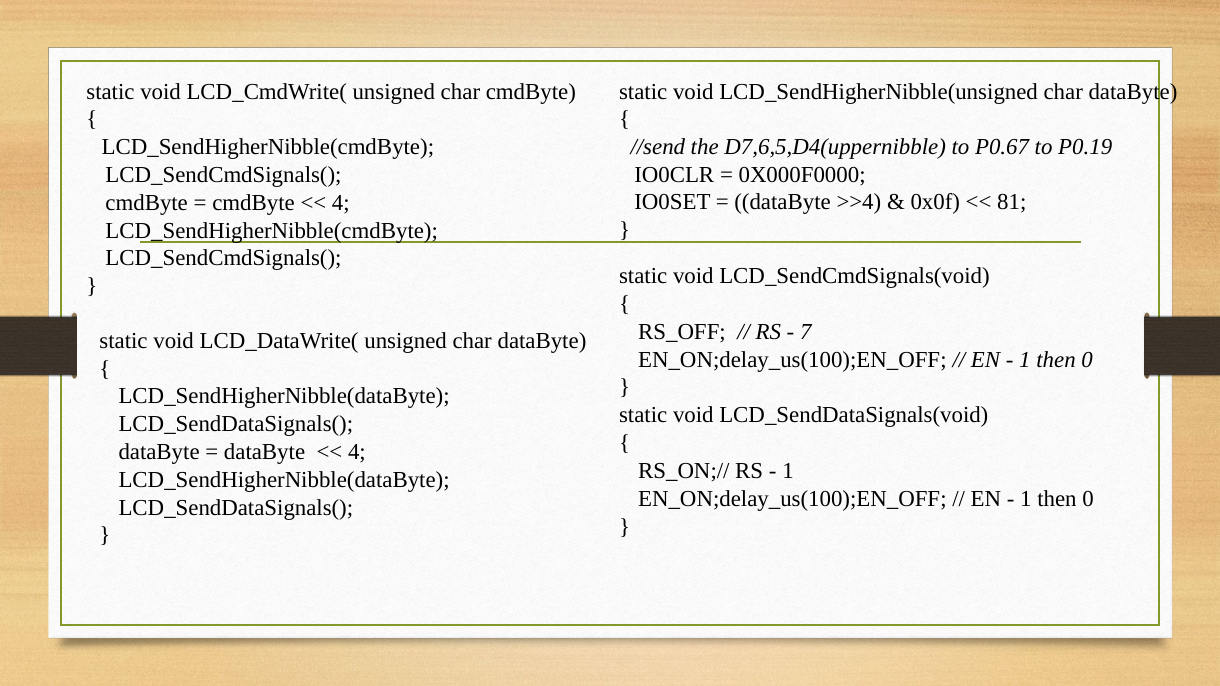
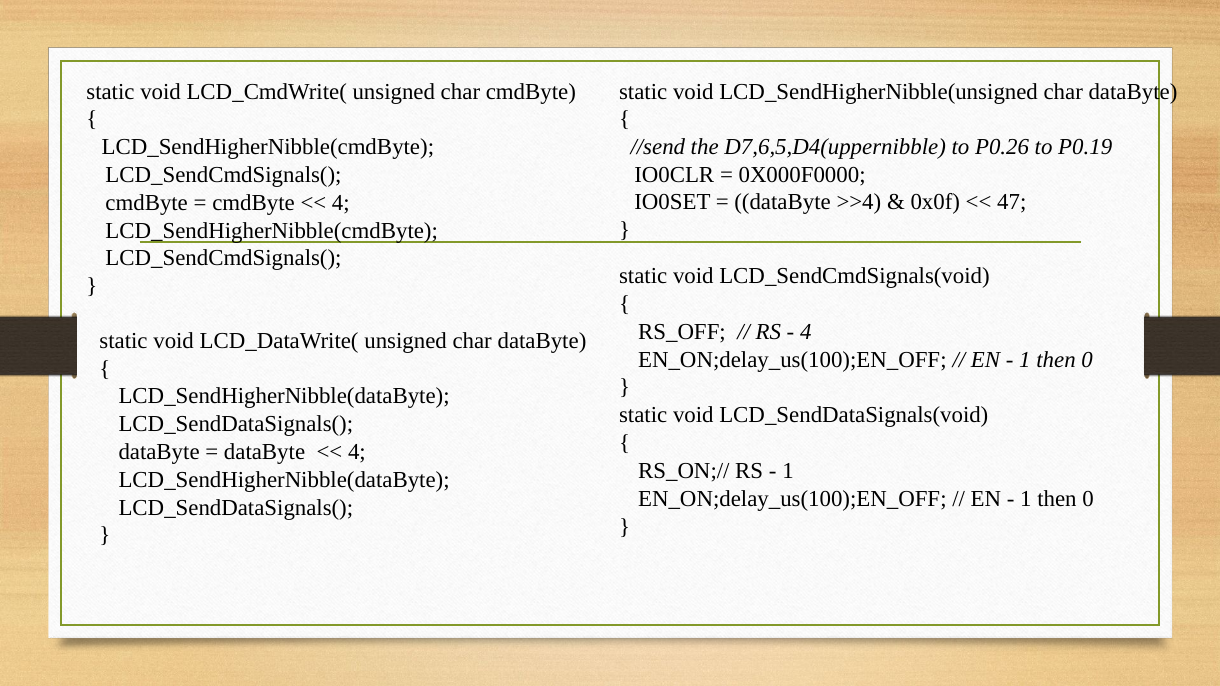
P0.67: P0.67 -> P0.26
81: 81 -> 47
7 at (806, 332): 7 -> 4
